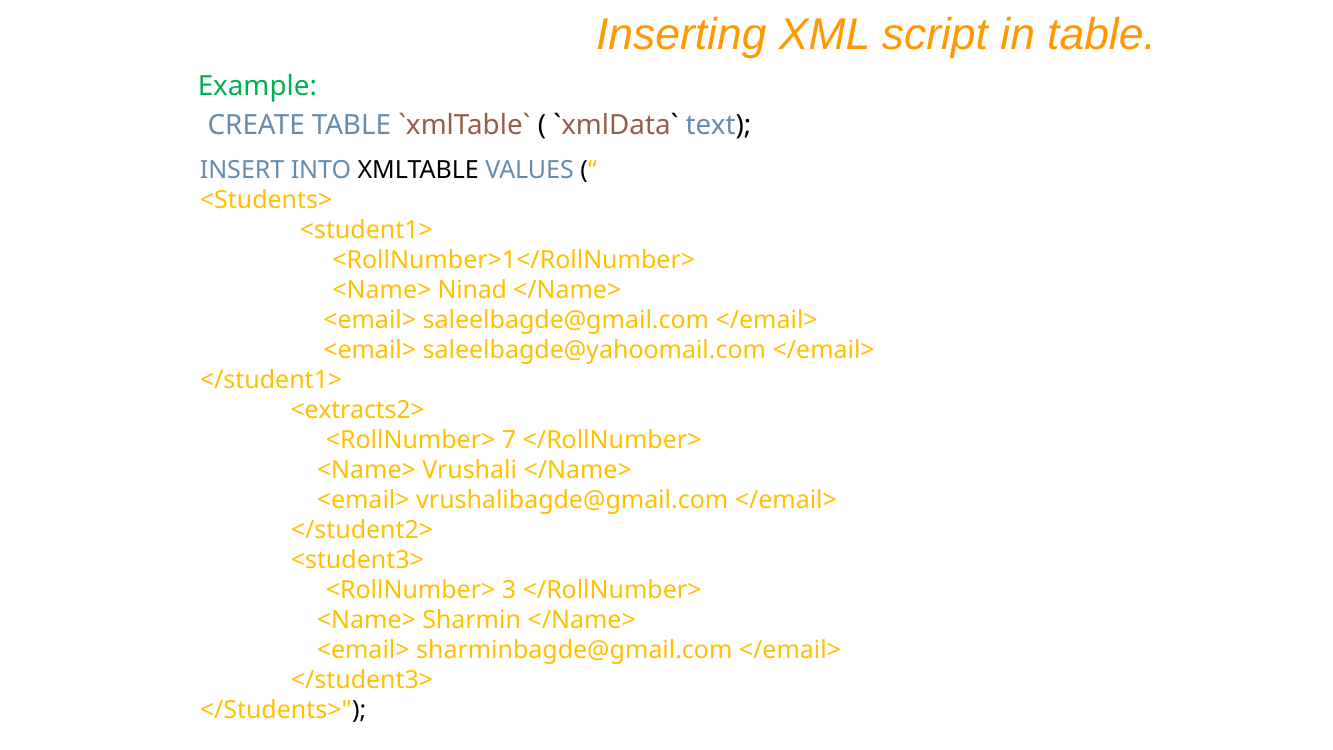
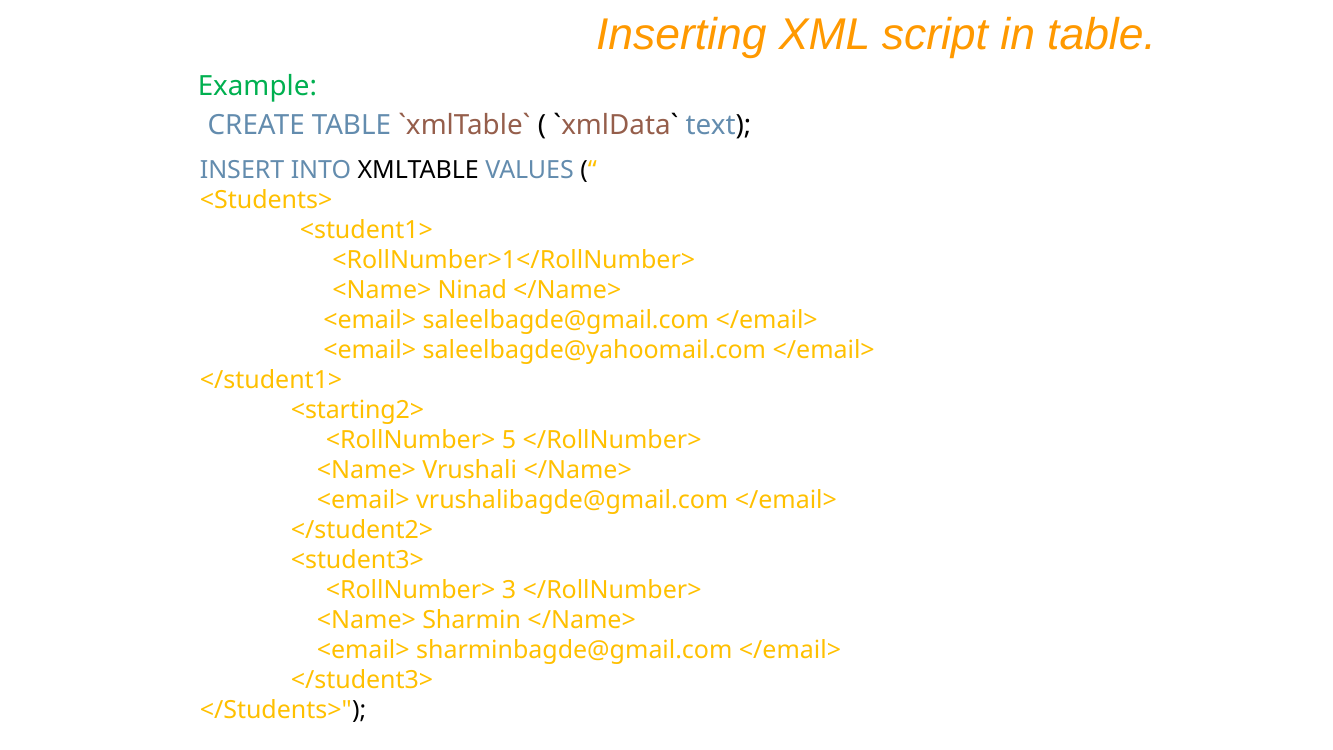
<extracts2>: <extracts2> -> <starting2>
7: 7 -> 5
